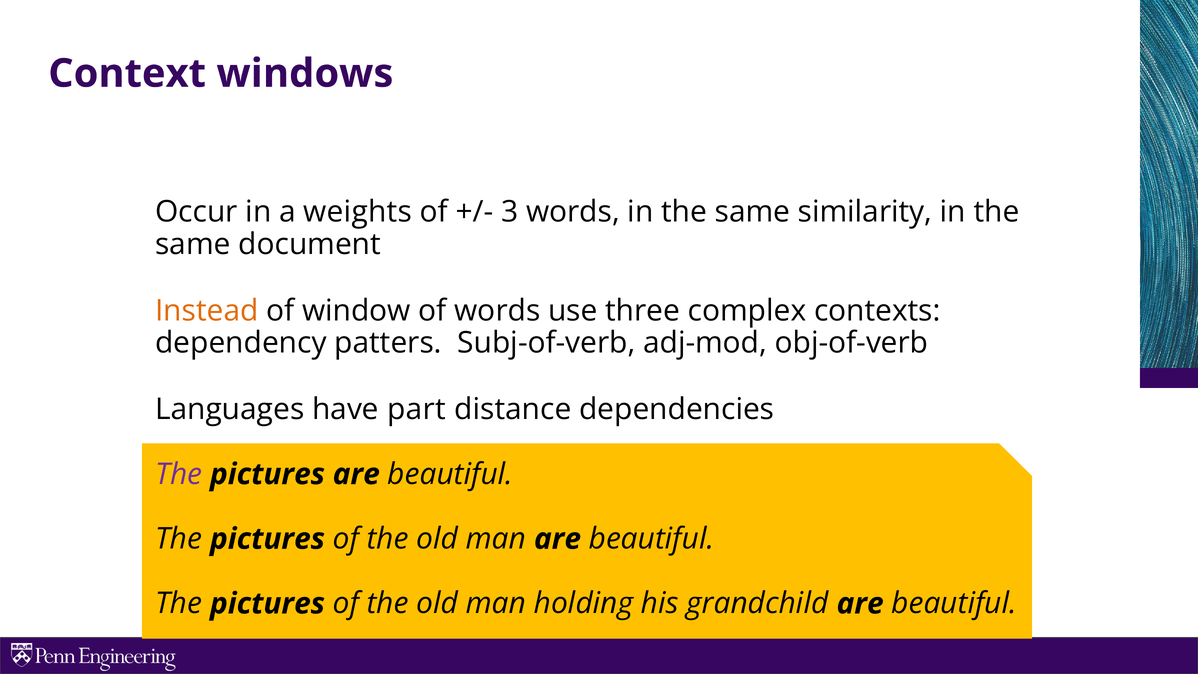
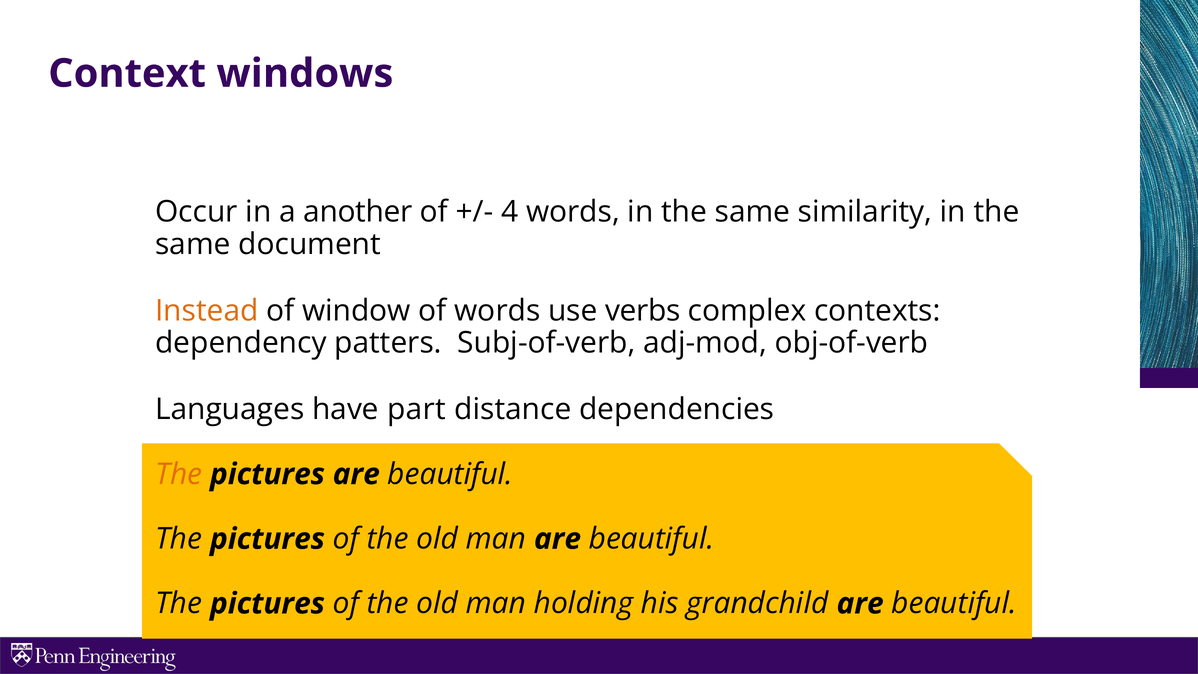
weights: weights -> another
3: 3 -> 4
three: three -> verbs
The at (179, 474) colour: purple -> orange
